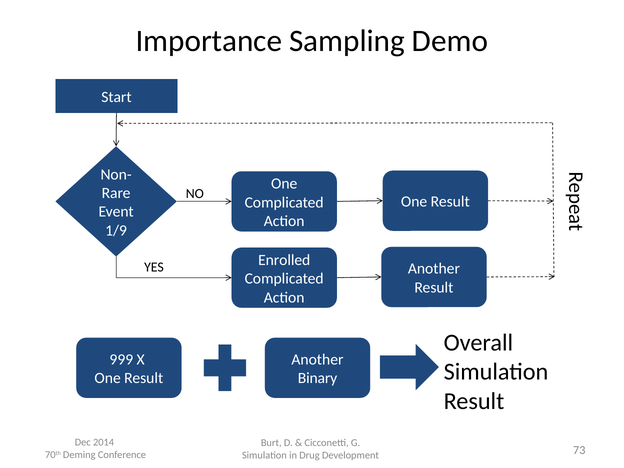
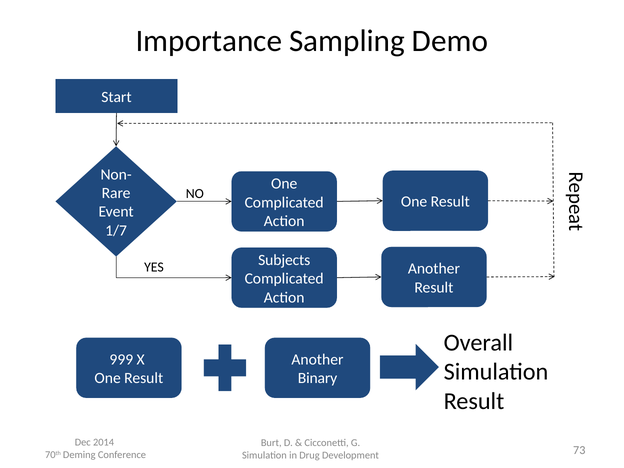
1/9: 1/9 -> 1/7
Enrolled: Enrolled -> Subjects
